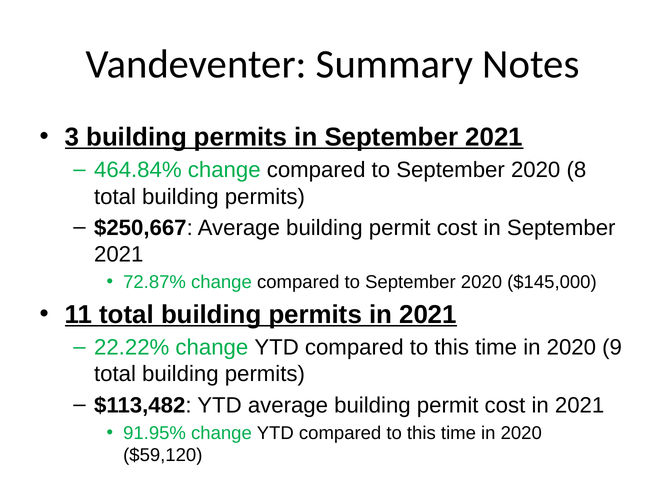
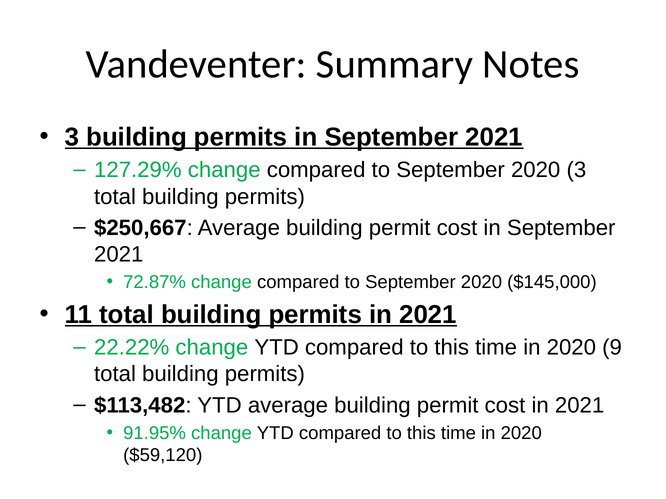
464.84%: 464.84% -> 127.29%
2020 8: 8 -> 3
